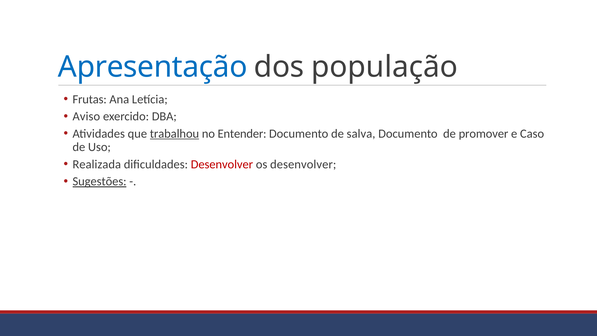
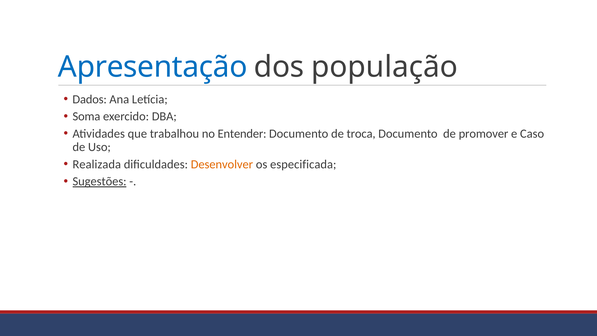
Frutas: Frutas -> Dados
Aviso: Aviso -> Soma
trabalhou underline: present -> none
salva: salva -> troca
Desenvolver at (222, 164) colour: red -> orange
os desenvolver: desenvolver -> especificada
